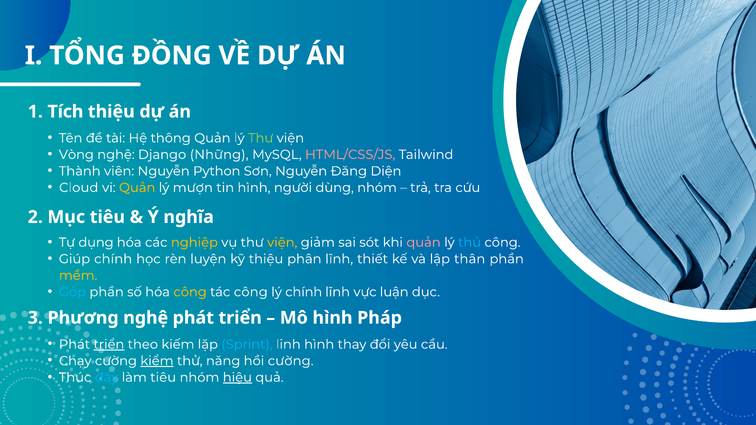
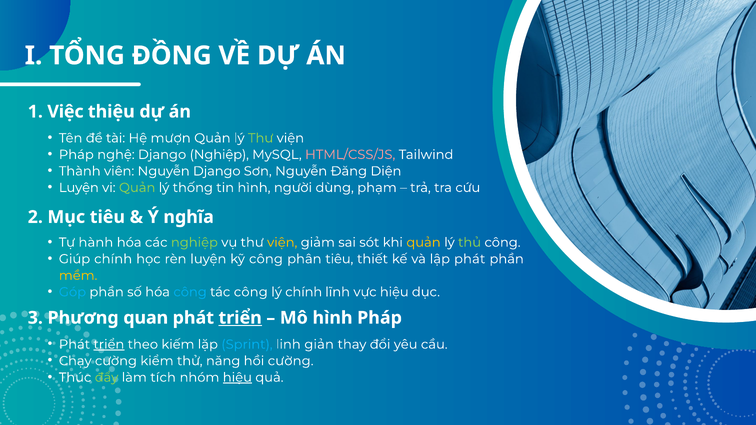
Tích: Tích -> Việc
thông: thông -> mượn
Vòng at (76, 155): Vòng -> Pháp
Django Những: Những -> Nghiệp
Nguyễn Python: Python -> Django
Cloud at (79, 188): Cloud -> Luyện
Quản at (137, 188) colour: yellow -> light green
mượn: mượn -> thống
dùng nhóm: nhóm -> phạm
dụng: dụng -> hành
nghiệp at (194, 243) colour: yellow -> light green
quản at (424, 243) colour: pink -> yellow
thủ colour: light blue -> light green
kỹ thiệu: thiệu -> công
phân lĩnh: lĩnh -> tiêu
lập thân: thân -> phát
công at (190, 292) colour: yellow -> light blue
vực luận: luận -> hiệu
Phương nghệ: nghệ -> quan
triển at (240, 318) underline: none -> present
linh hình: hình -> giản
kiểm underline: present -> none
đẩy colour: light blue -> light green
làm tiêu: tiêu -> tích
